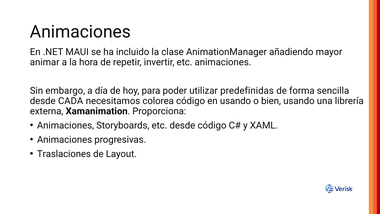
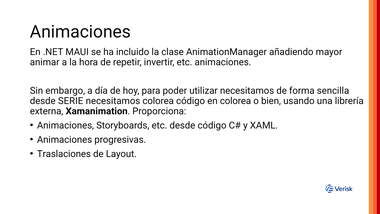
utilizar predefinidas: predefinidas -> necesitamos
CADA: CADA -> SERIE
en usando: usando -> colorea
